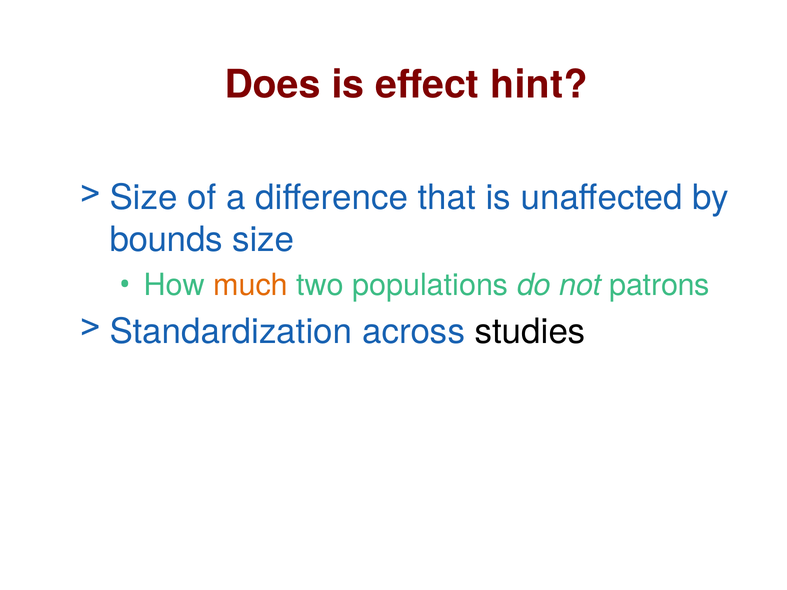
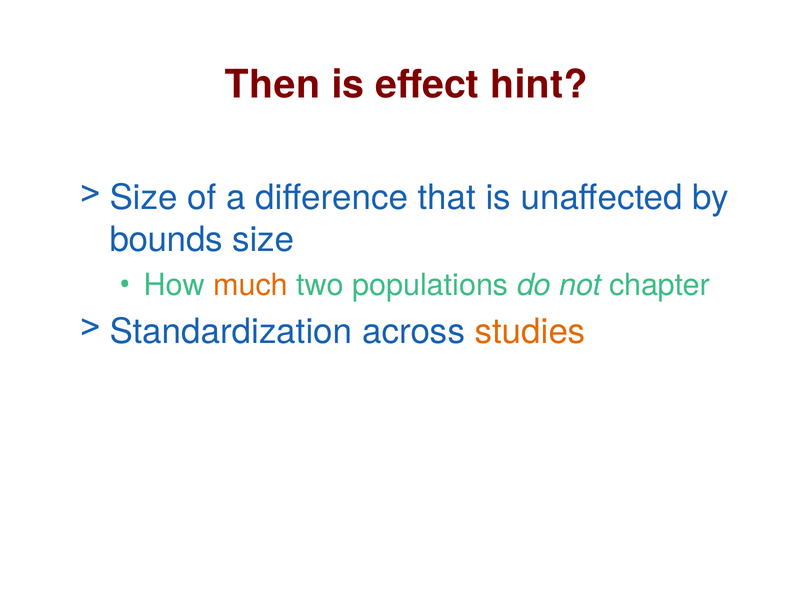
Does: Does -> Then
patrons: patrons -> chapter
studies colour: black -> orange
